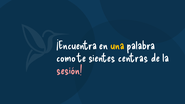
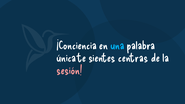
¡Encuentra: ¡Encuentra -> ¡Conciencia
una colour: yellow -> light blue
como: como -> única
